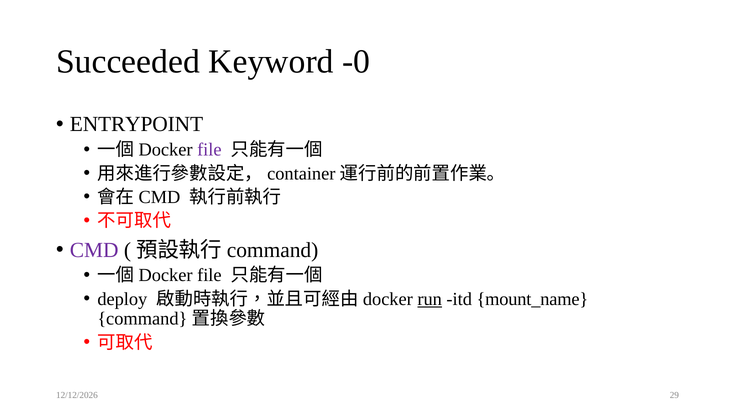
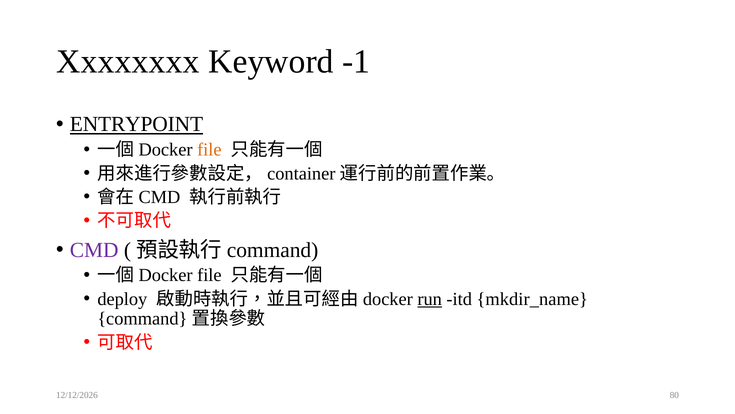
Succeeded: Succeeded -> Xxxxxxxx
-0: -0 -> -1
ENTRYPOINT underline: none -> present
file at (209, 150) colour: purple -> orange
mount_name: mount_name -> mkdir_name
29: 29 -> 80
